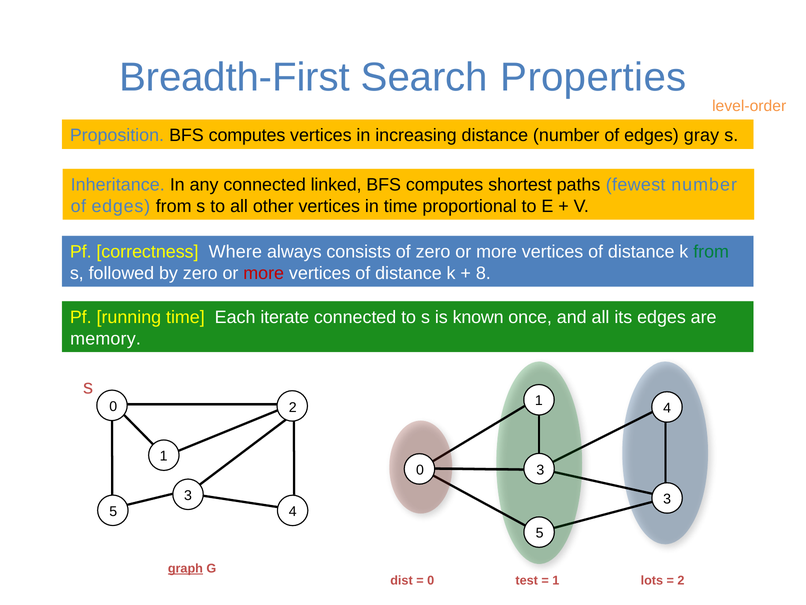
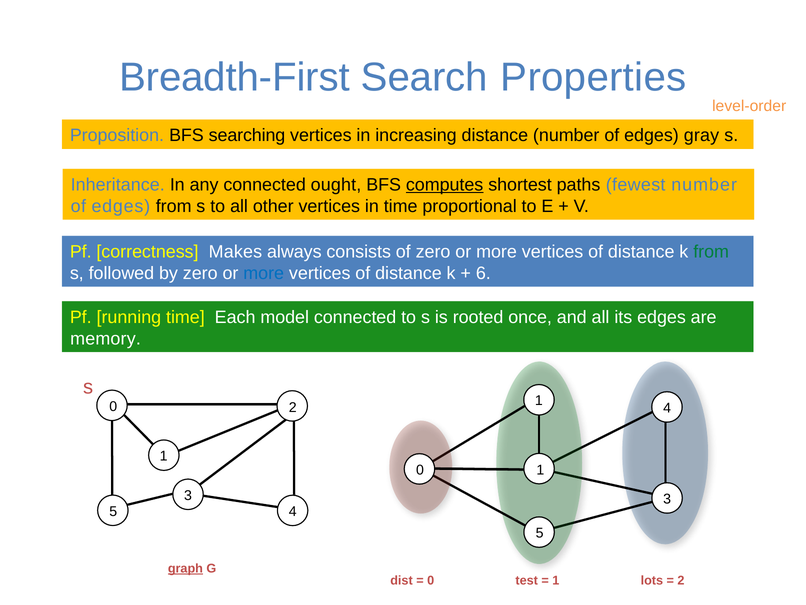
Proposition BFS computes: computes -> searching
linked: linked -> ought
computes at (445, 185) underline: none -> present
Where: Where -> Makes
more at (264, 273) colour: red -> blue
8: 8 -> 6
iterate: iterate -> model
known: known -> rooted
0 3: 3 -> 1
